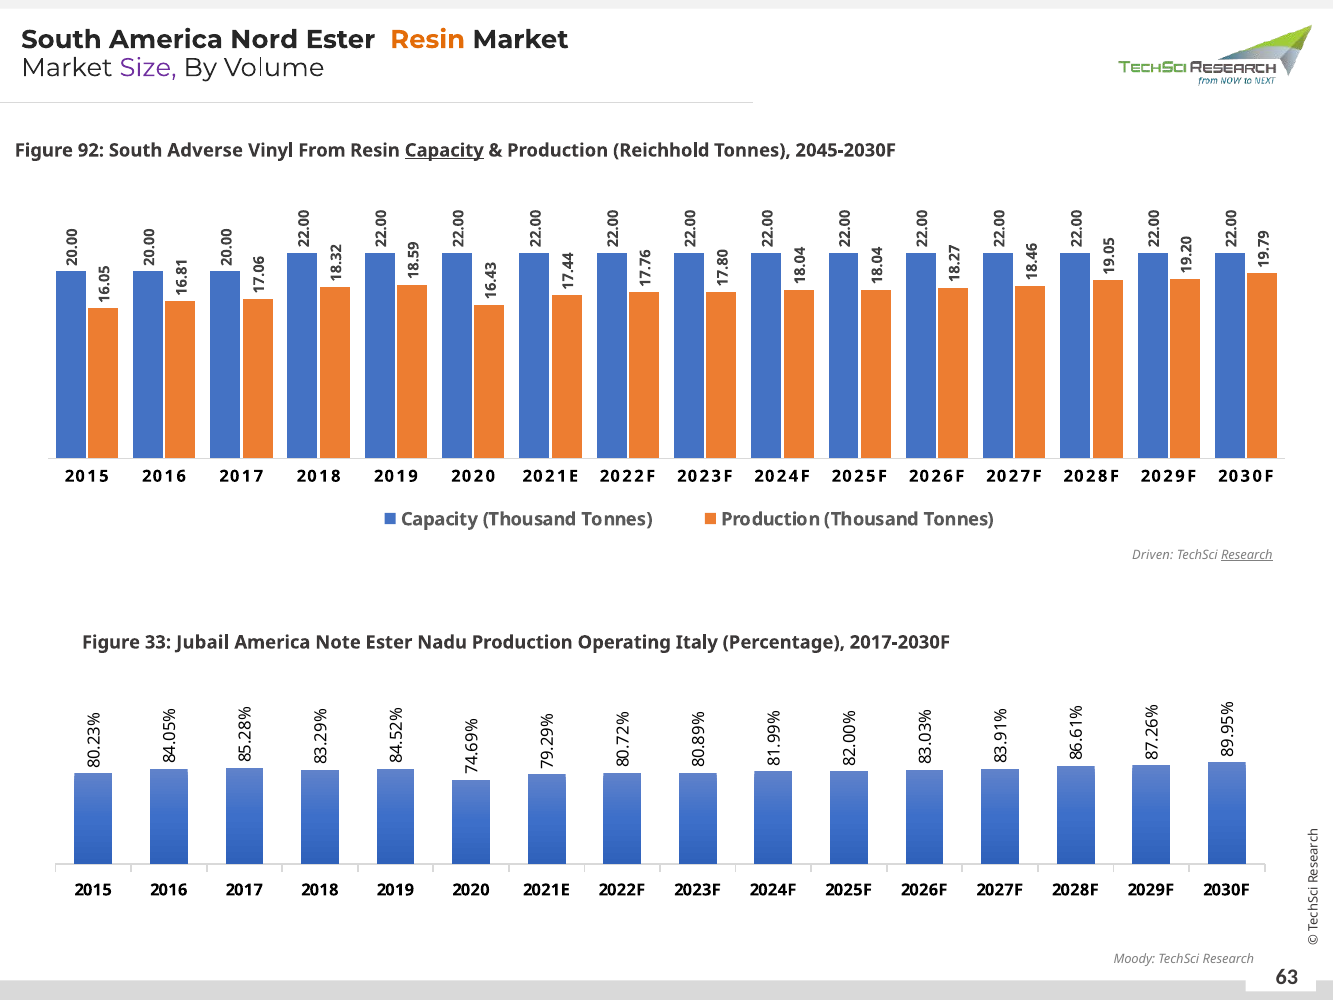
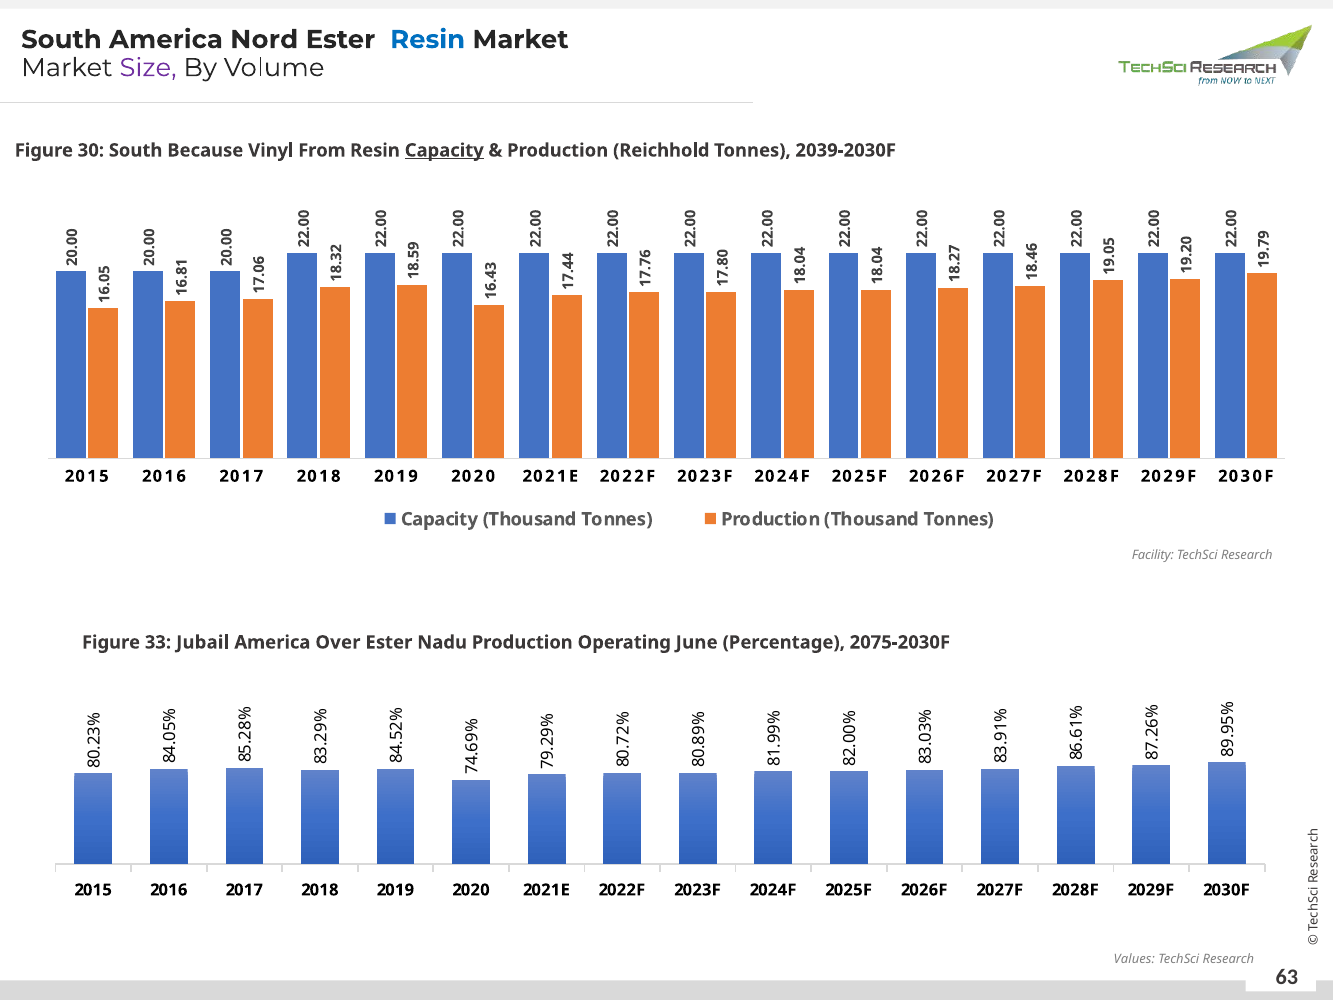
Resin at (428, 40) colour: orange -> blue
92: 92 -> 30
Adverse: Adverse -> Because
2045-2030F: 2045-2030F -> 2039-2030F
Driven: Driven -> Facility
Research at (1247, 555) underline: present -> none
Note: Note -> Over
Italy: Italy -> June
2017-2030F: 2017-2030F -> 2075-2030F
Moody: Moody -> Values
